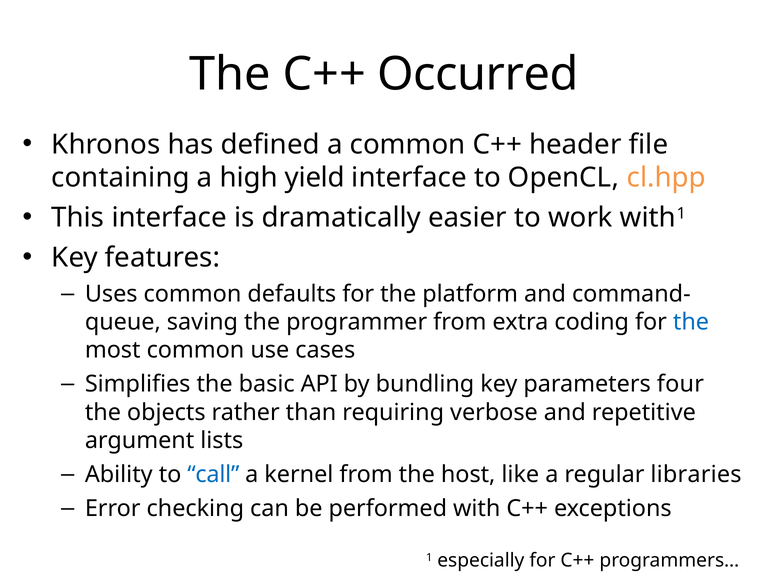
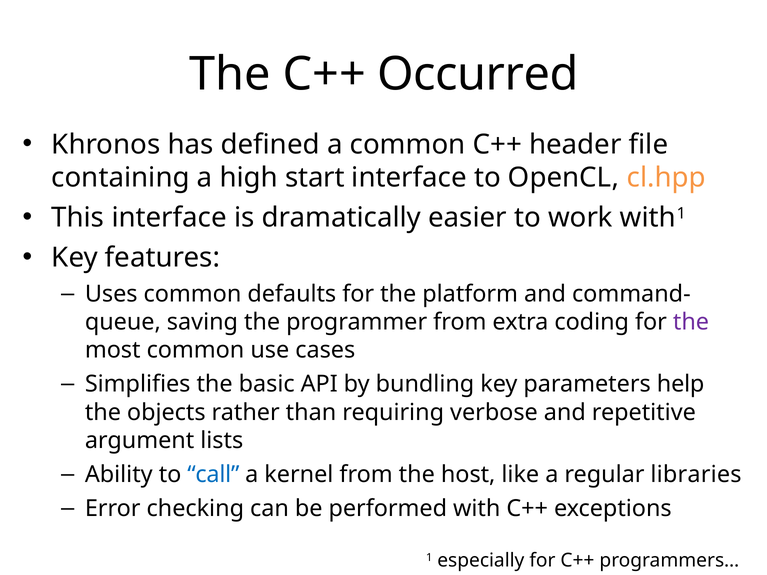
yield: yield -> start
the at (691, 322) colour: blue -> purple
four: four -> help
